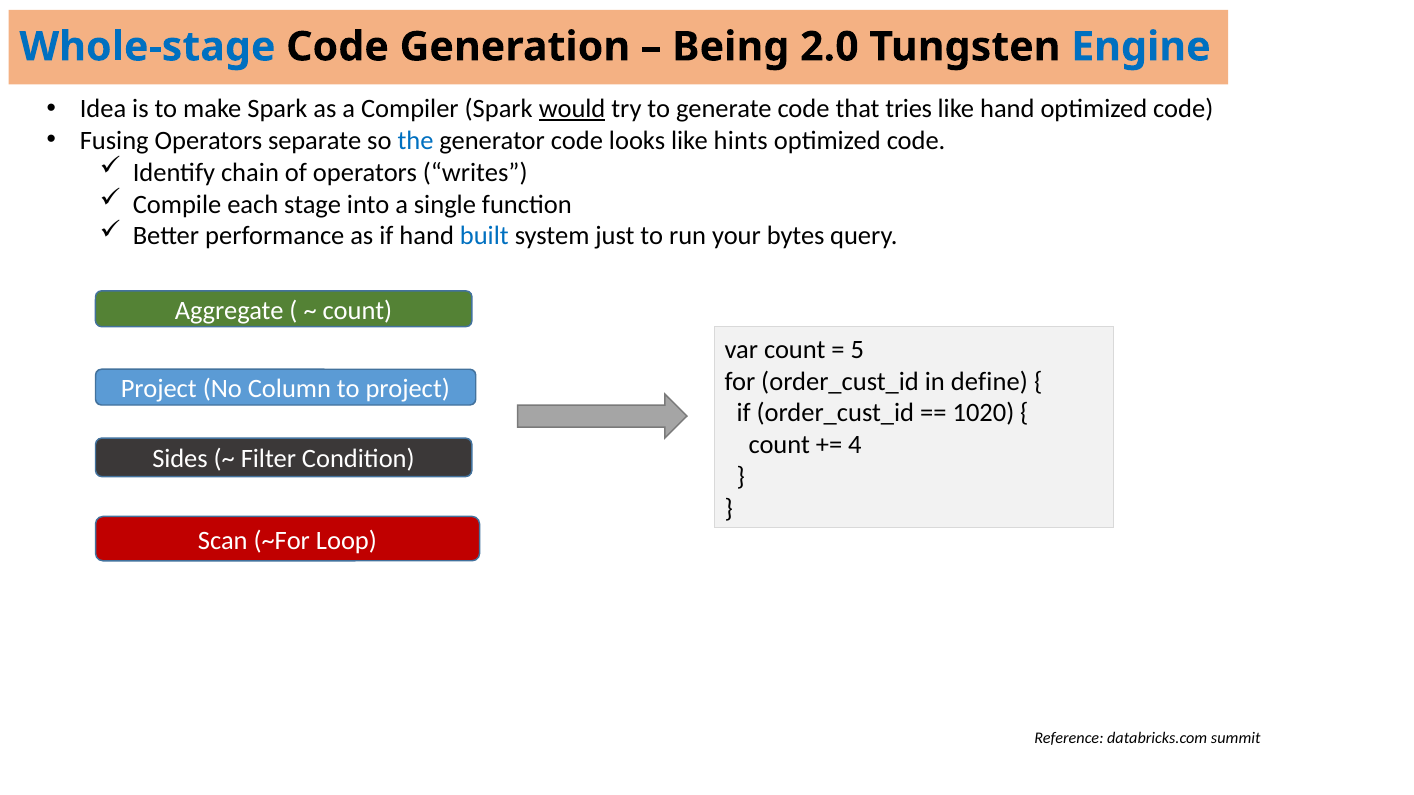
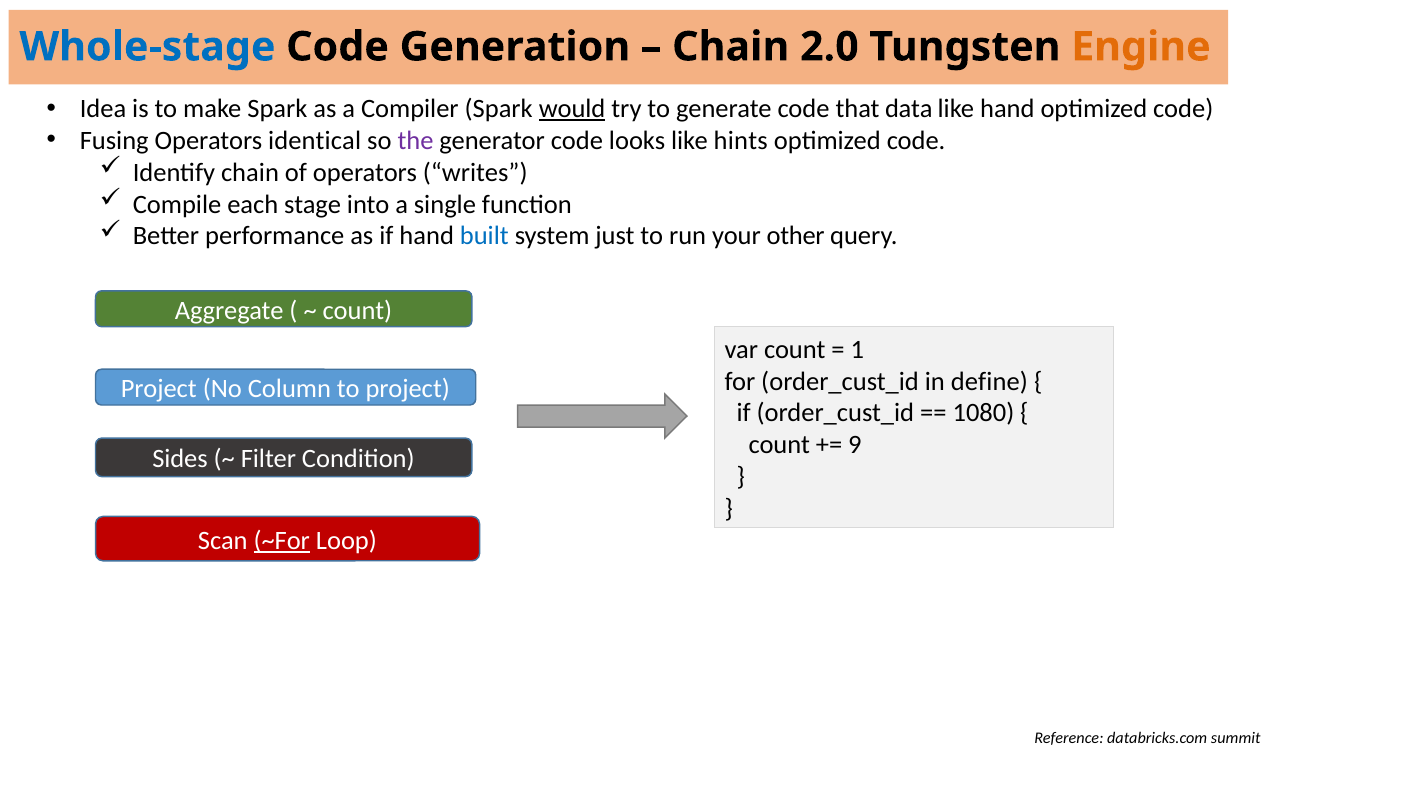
Being at (731, 47): Being -> Chain
Engine colour: blue -> orange
tries: tries -> data
separate: separate -> identical
the colour: blue -> purple
bytes: bytes -> other
5: 5 -> 1
1020: 1020 -> 1080
4: 4 -> 9
~For underline: none -> present
